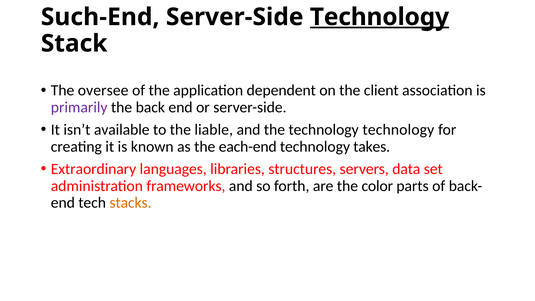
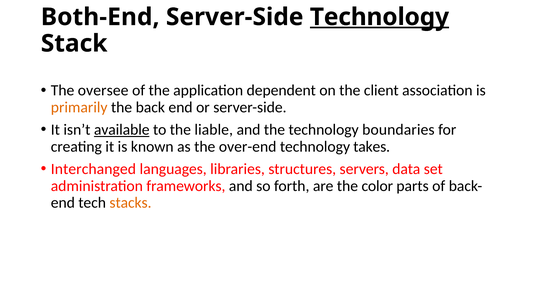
Such-End: Such-End -> Both-End
primarily colour: purple -> orange
available underline: none -> present
technology technology: technology -> boundaries
each-end: each-end -> over-end
Extraordinary: Extraordinary -> Interchanged
